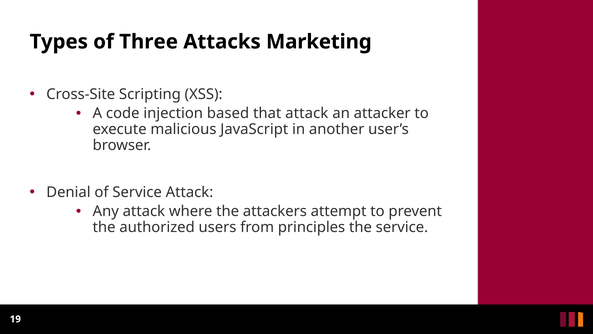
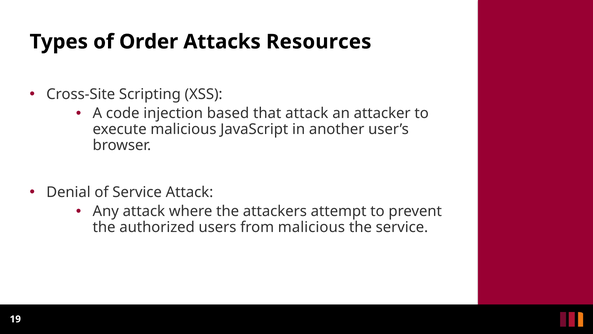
Three: Three -> Order
Marketing: Marketing -> Resources
from principles: principles -> malicious
